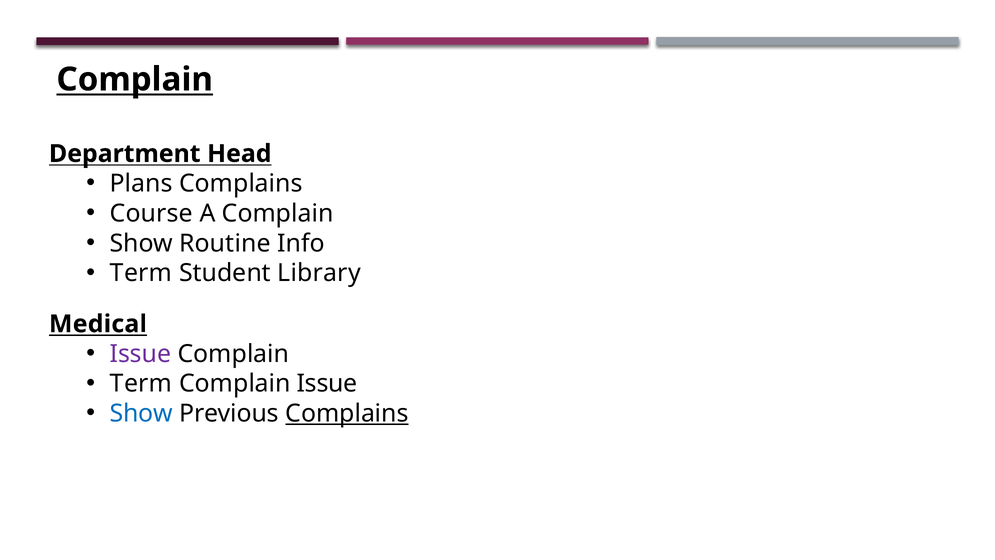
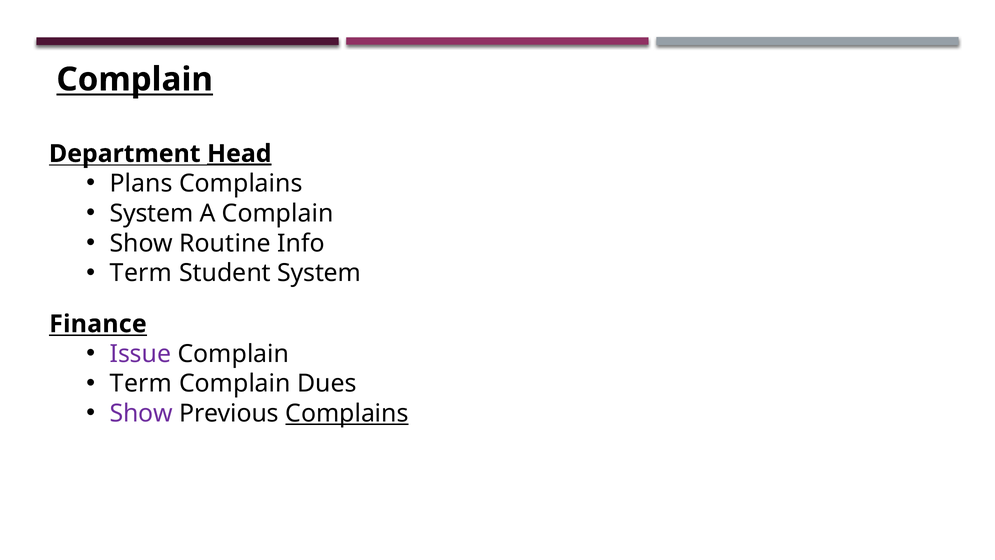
Head underline: none -> present
Course at (151, 213): Course -> System
Student Library: Library -> System
Medical: Medical -> Finance
Complain Issue: Issue -> Dues
Show at (141, 413) colour: blue -> purple
